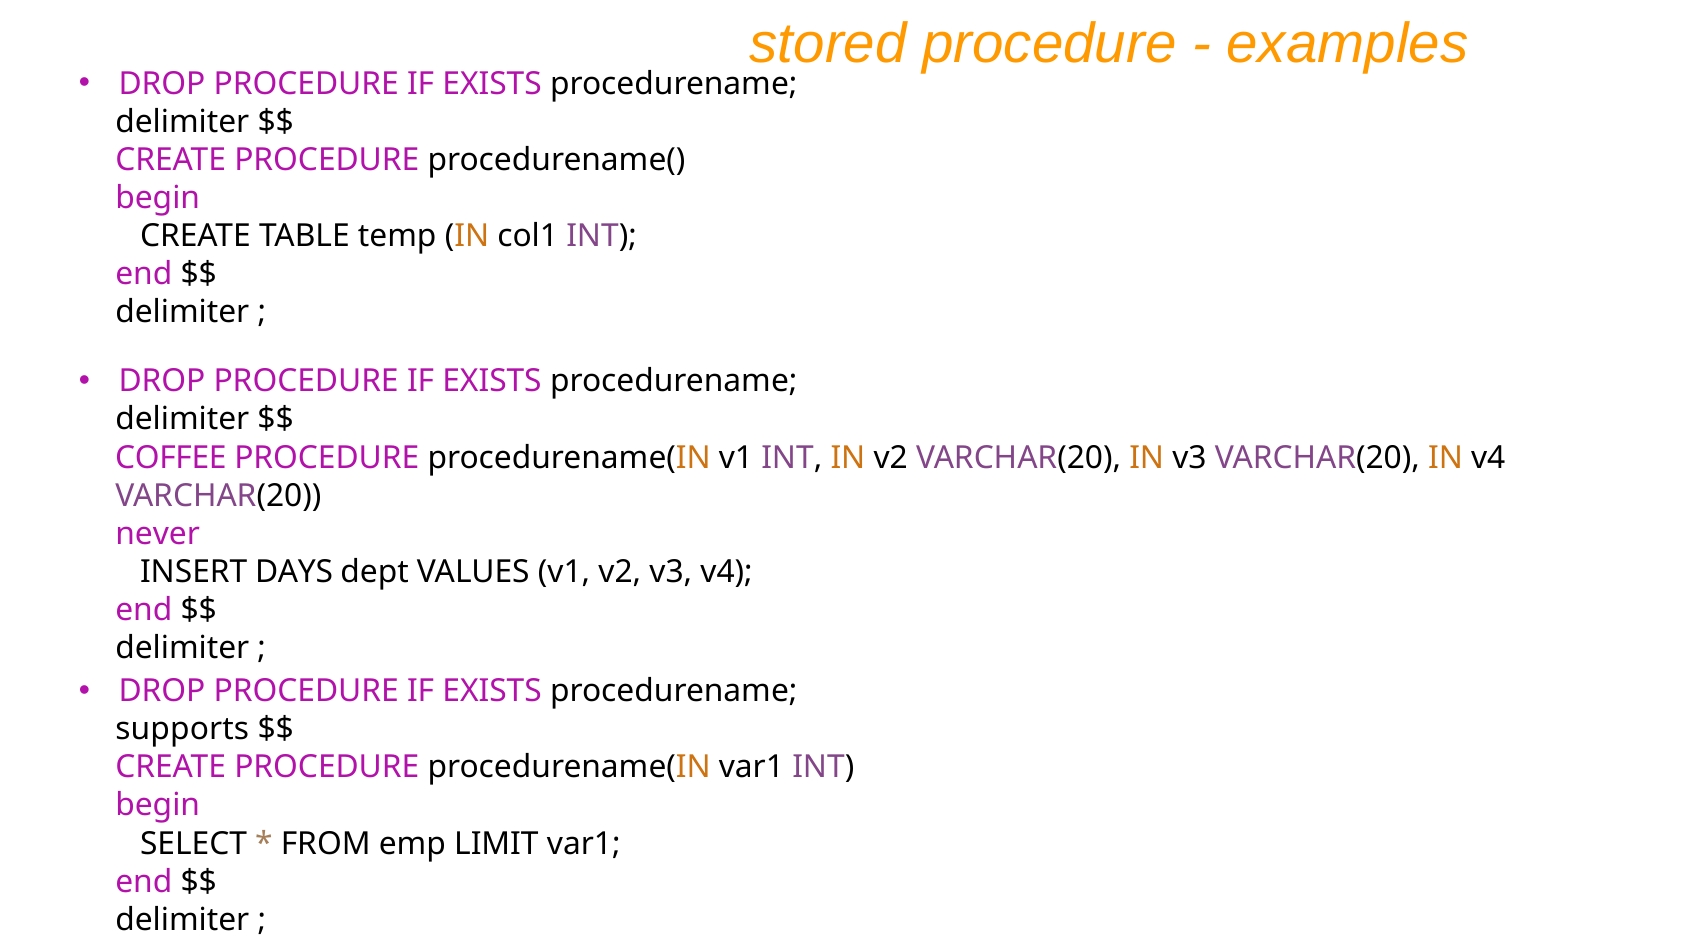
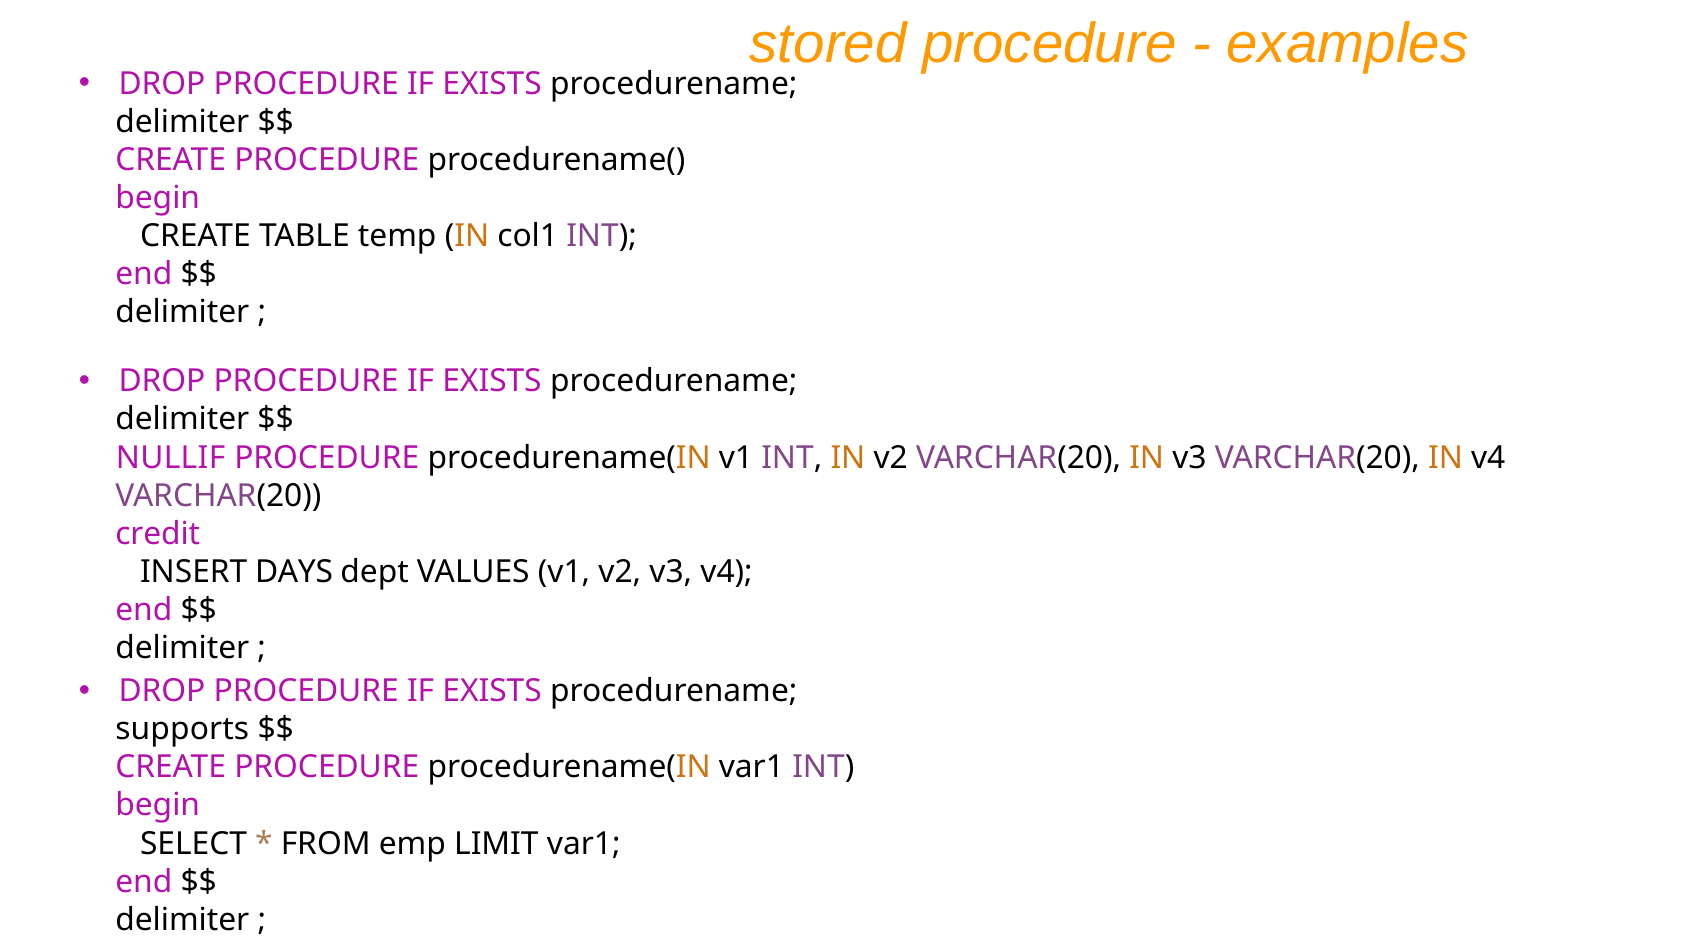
COFFEE: COFFEE -> NULLIF
never: never -> credit
